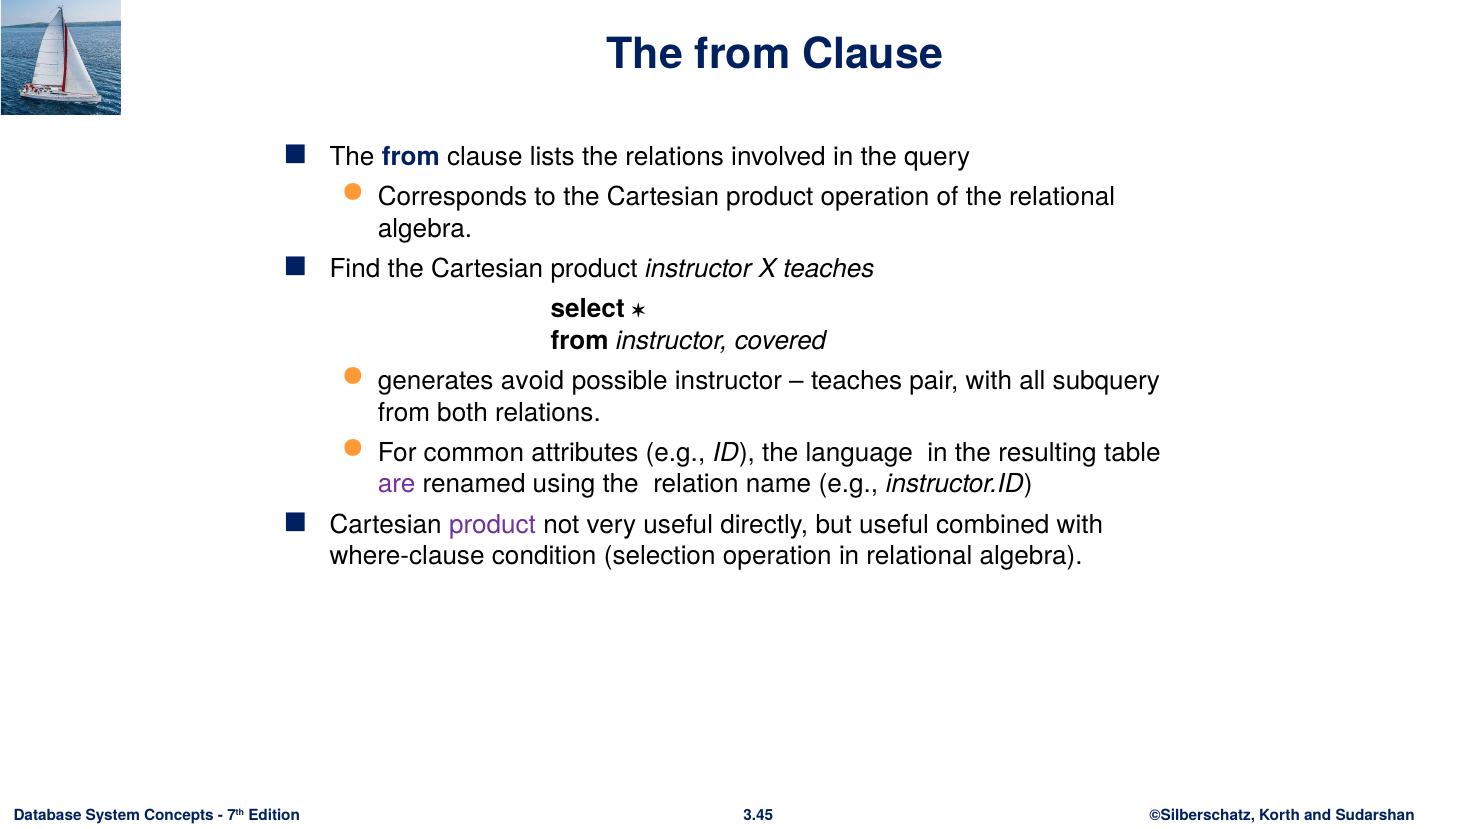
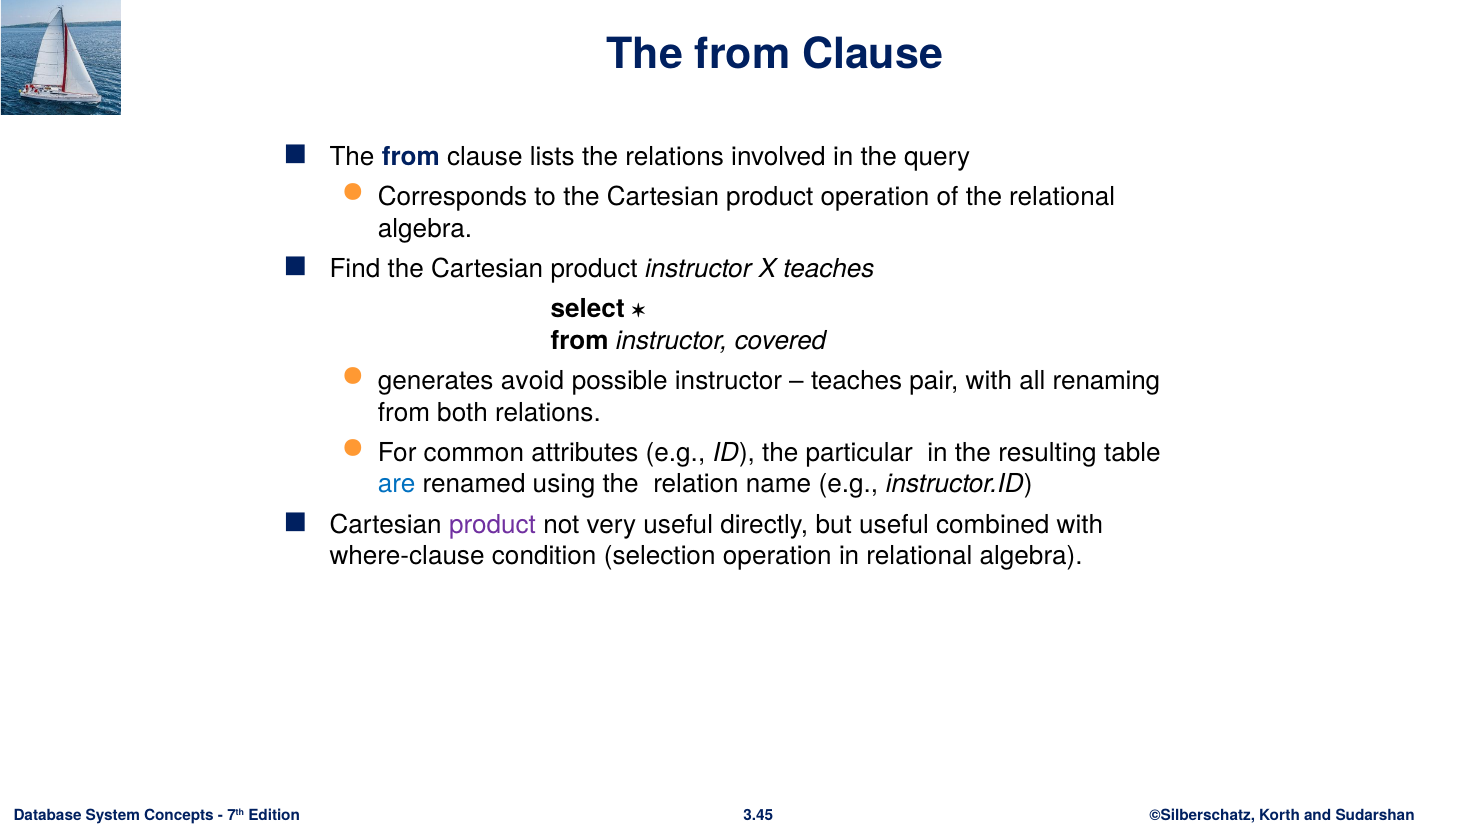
subquery: subquery -> renaming
language: language -> particular
are colour: purple -> blue
